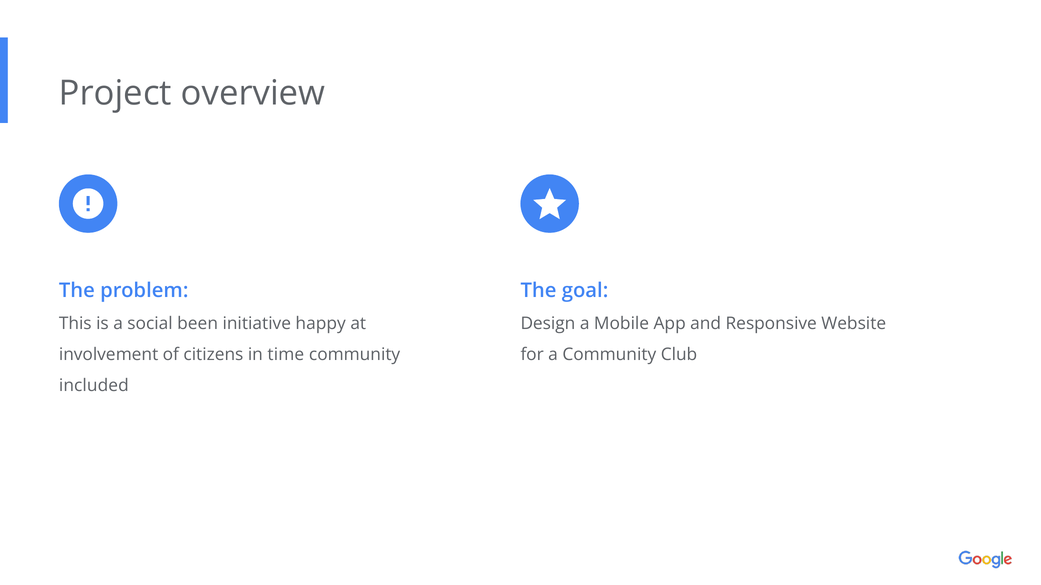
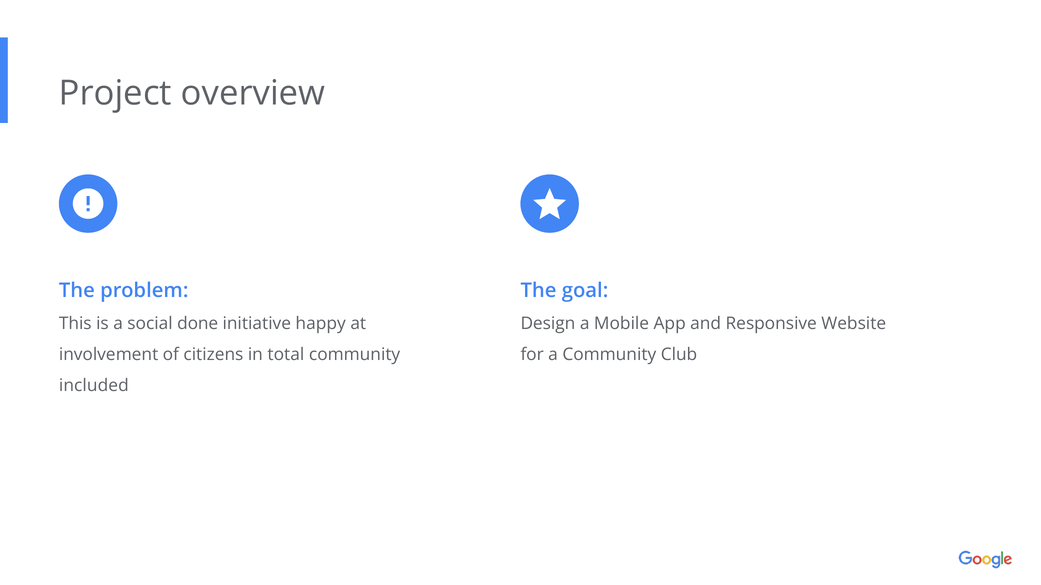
been: been -> done
time: time -> total
